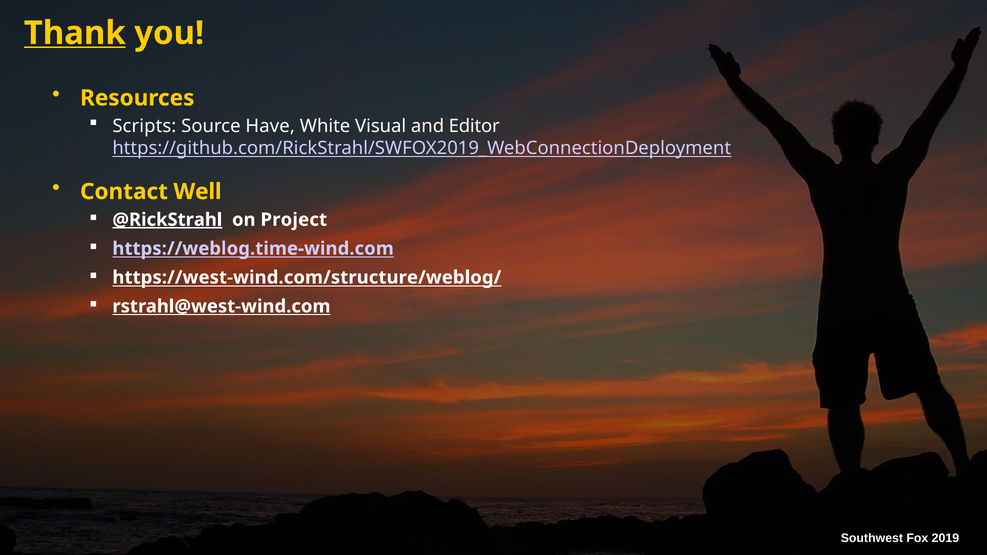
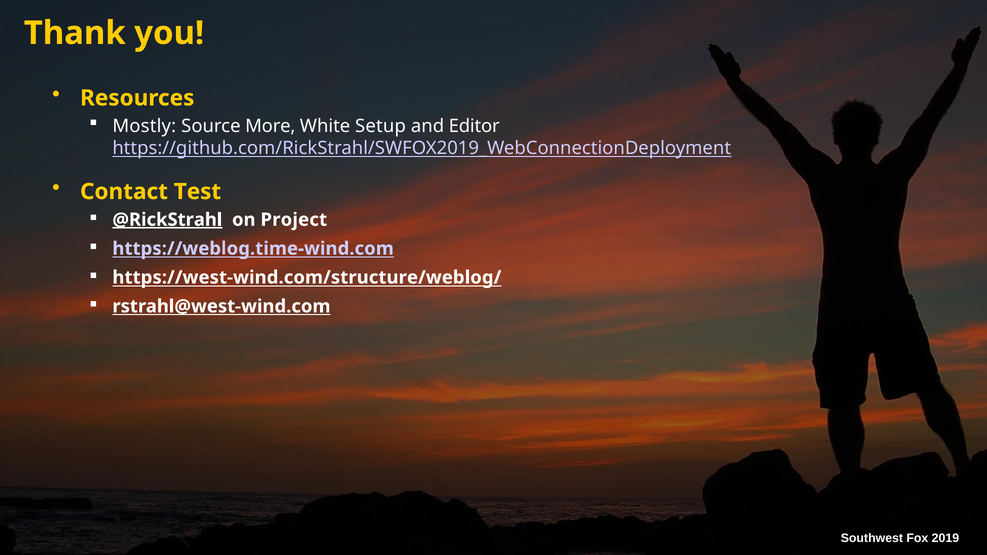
Thank underline: present -> none
Scripts: Scripts -> Mostly
Have: Have -> More
Visual: Visual -> Setup
Well: Well -> Test
